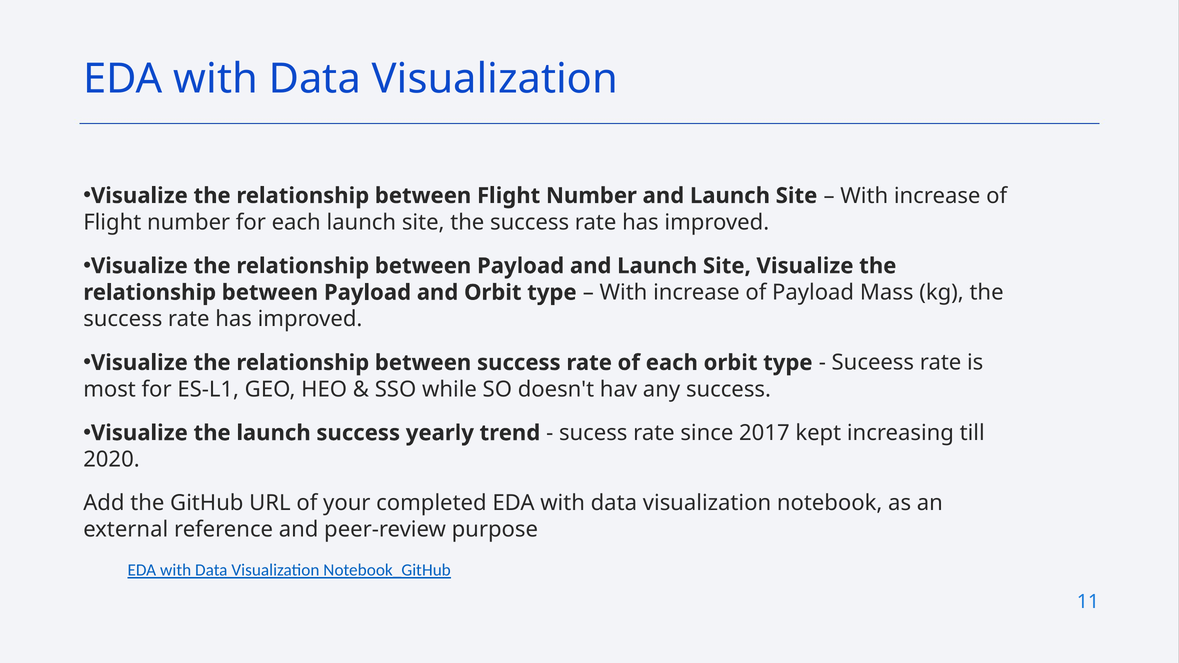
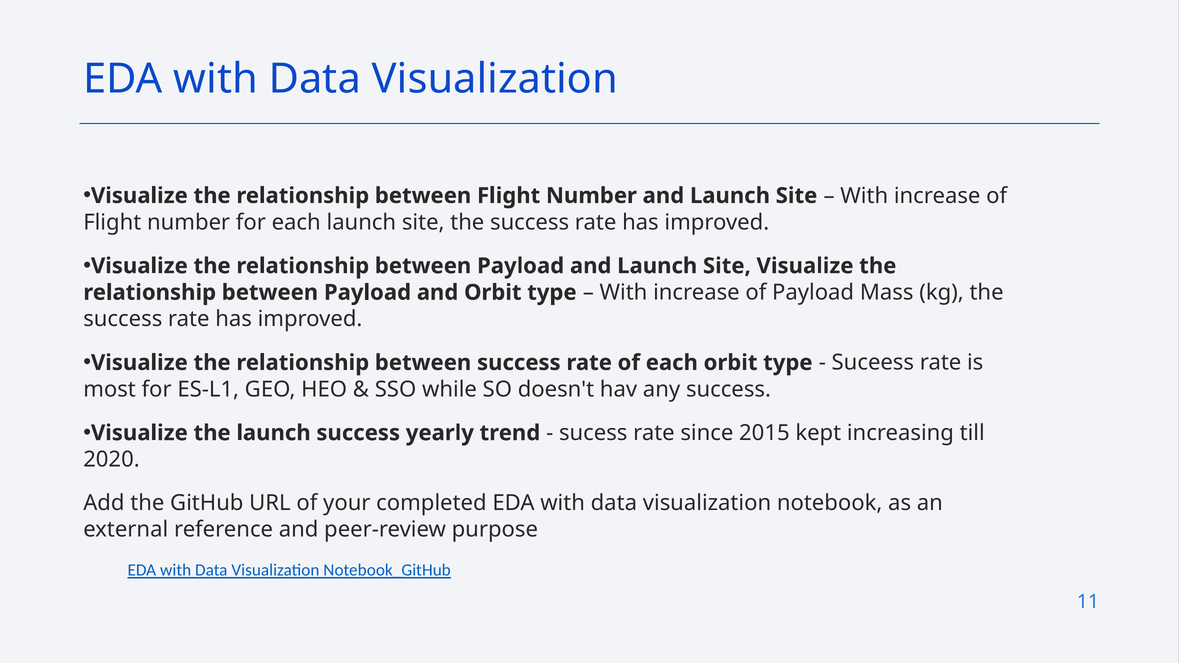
2017: 2017 -> 2015
